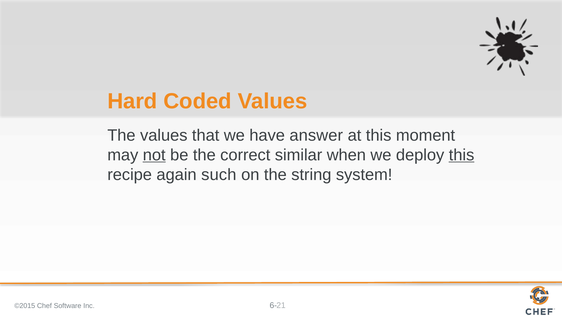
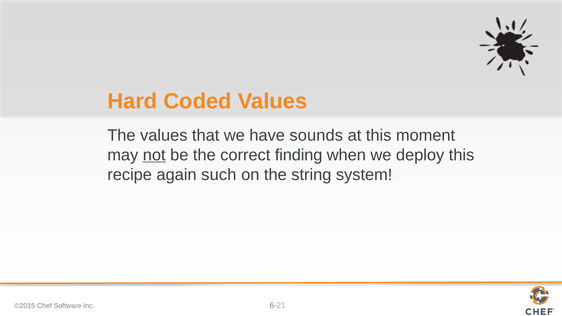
answer: answer -> sounds
similar: similar -> finding
this at (462, 155) underline: present -> none
